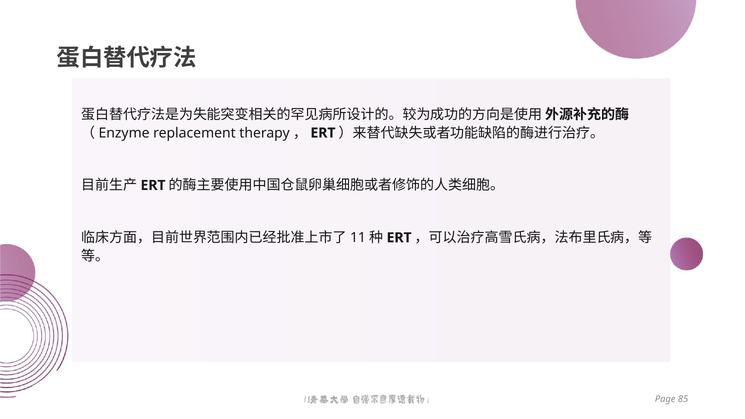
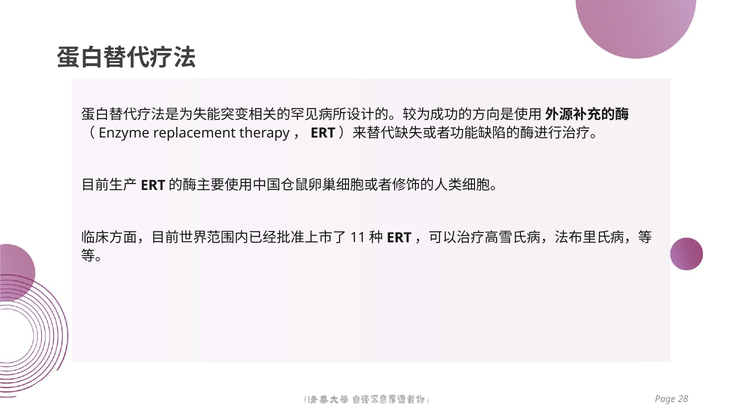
85: 85 -> 28
